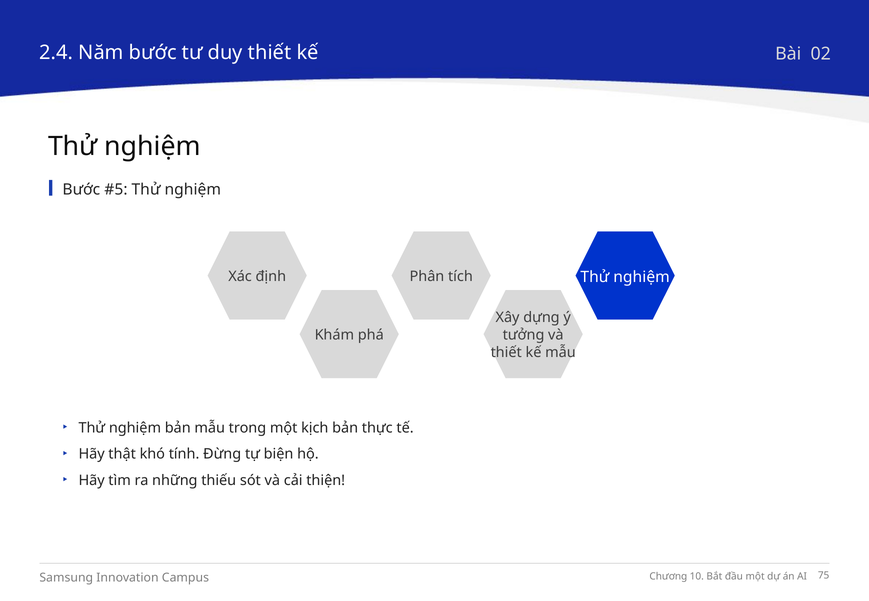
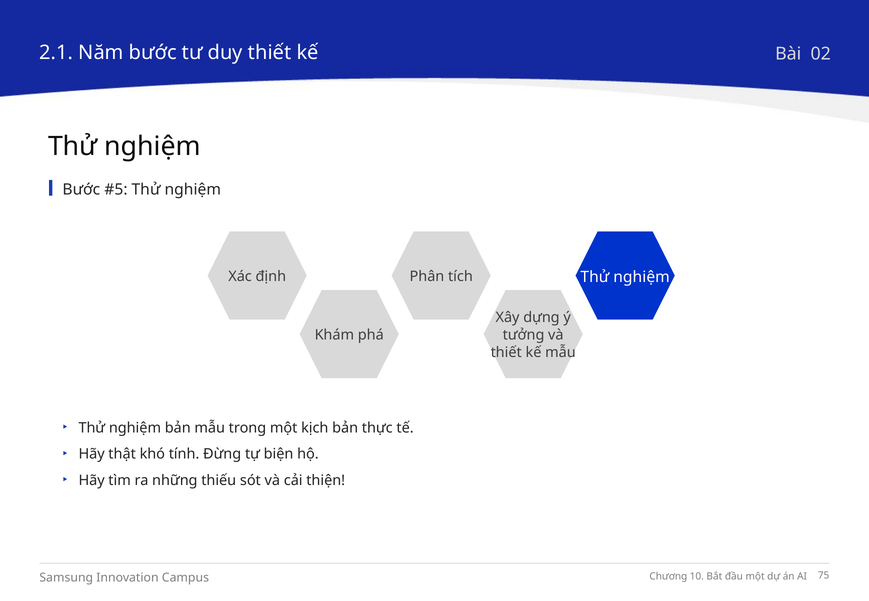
2.4: 2.4 -> 2.1
